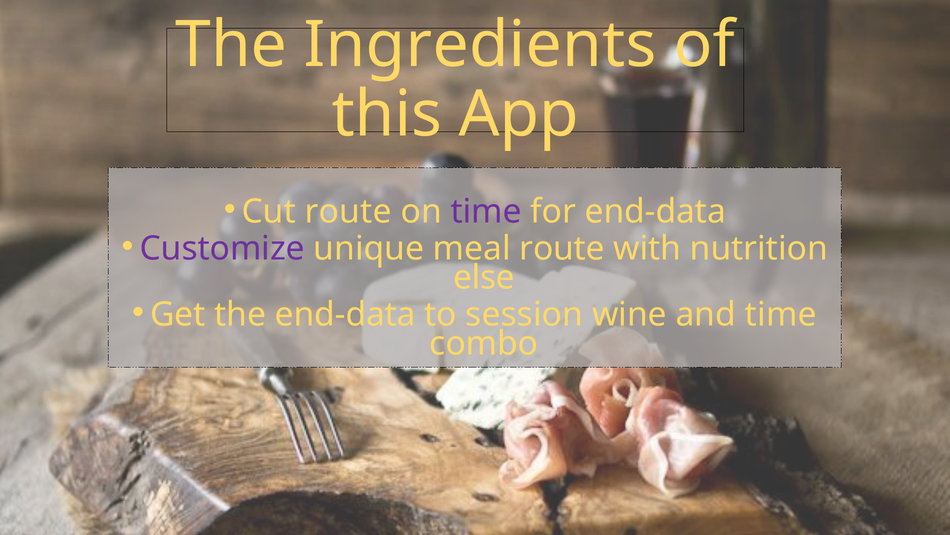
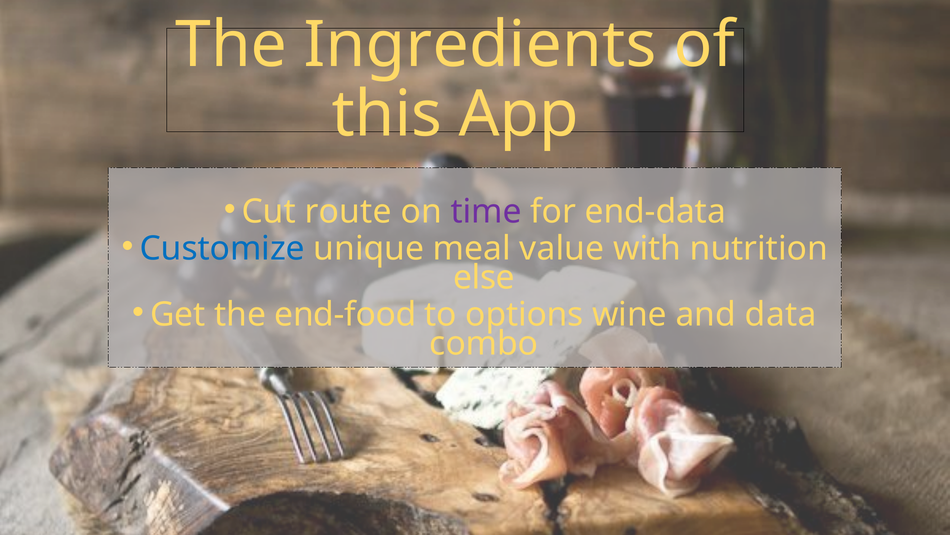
Customize colour: purple -> blue
meal route: route -> value
the end-data: end-data -> end-food
session: session -> options
and time: time -> data
